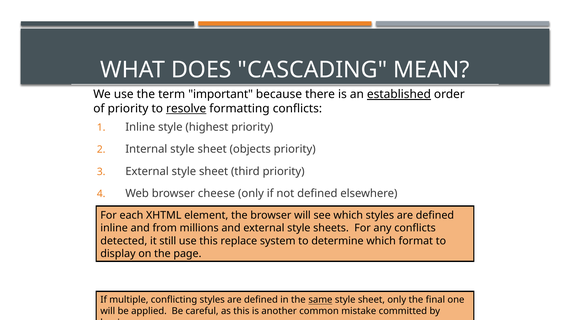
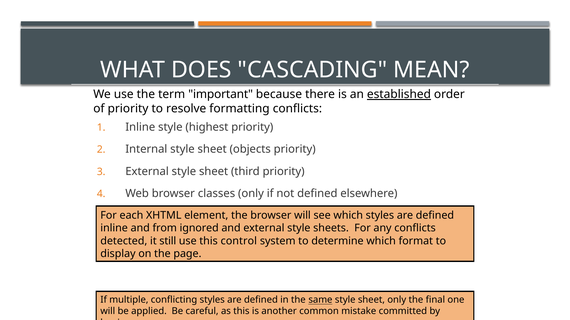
resolve underline: present -> none
cheese: cheese -> classes
millions: millions -> ignored
replace: replace -> control
